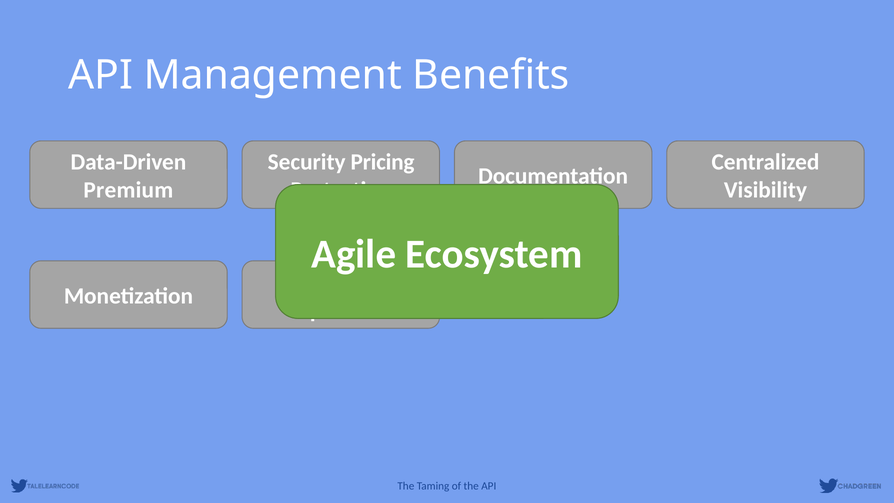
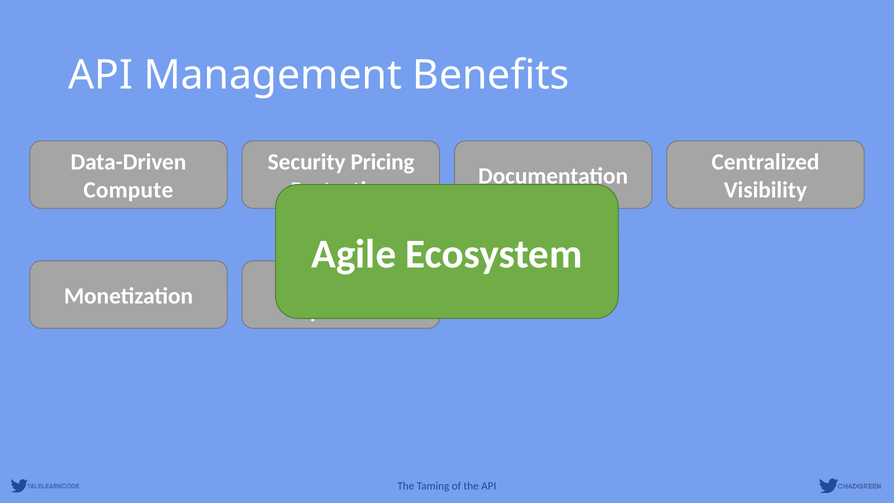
Premium: Premium -> Compute
